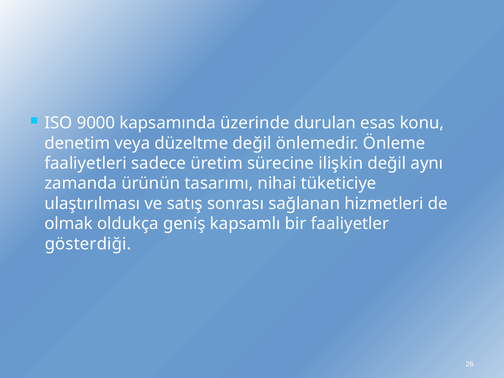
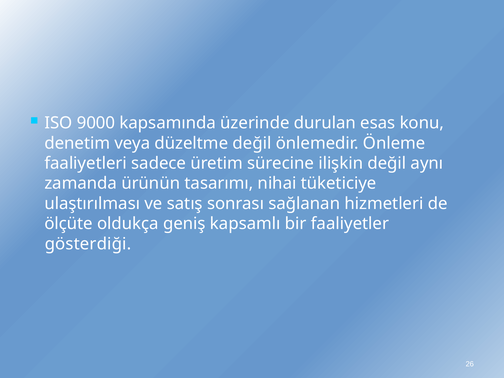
olmak: olmak -> ölçüte
